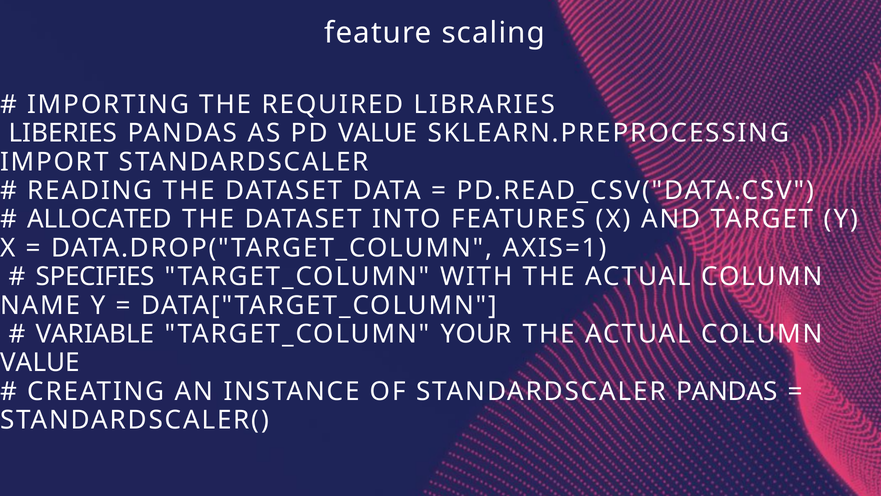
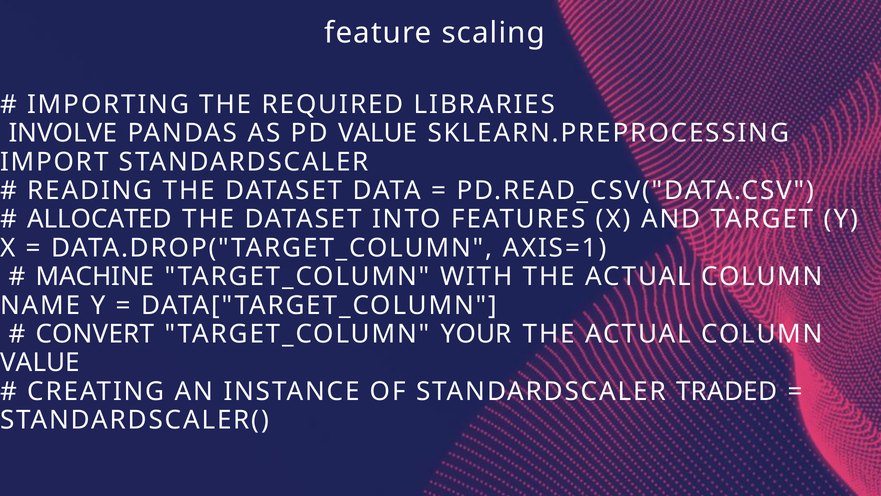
LIBERIES: LIBERIES -> INVOLVE
SPECIFIES: SPECIFIES -> MACHINE
VARIABLE: VARIABLE -> CONVERT
STANDARDSCALER PANDAS: PANDAS -> TRADED
